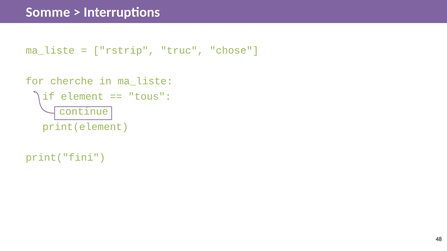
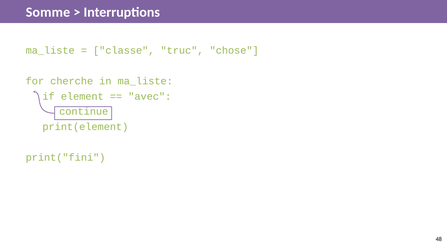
rstrip: rstrip -> classe
tous: tous -> avec
